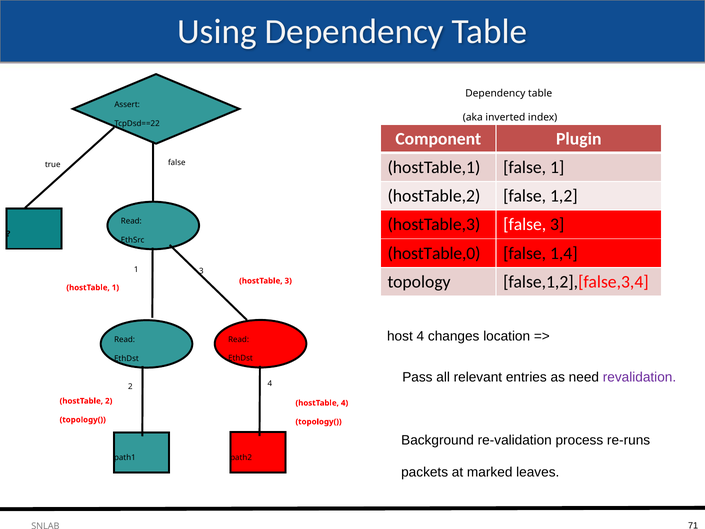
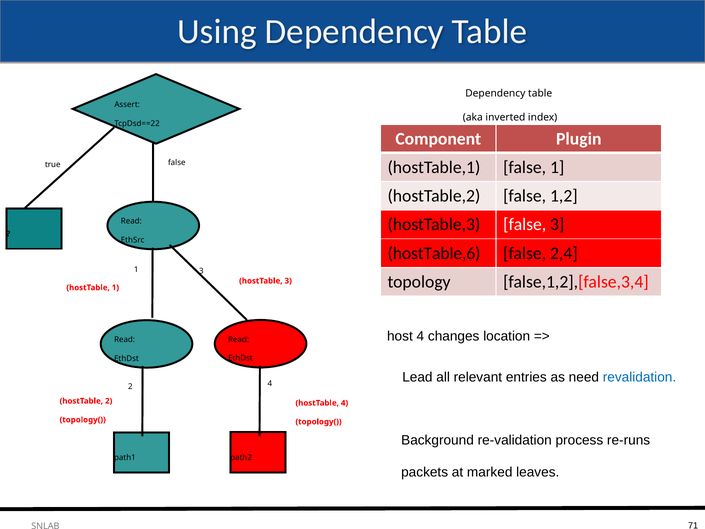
hostTable,0: hostTable,0 -> hostTable,6
1,4: 1,4 -> 2,4
Pass: Pass -> Lead
revalidation colour: purple -> blue
